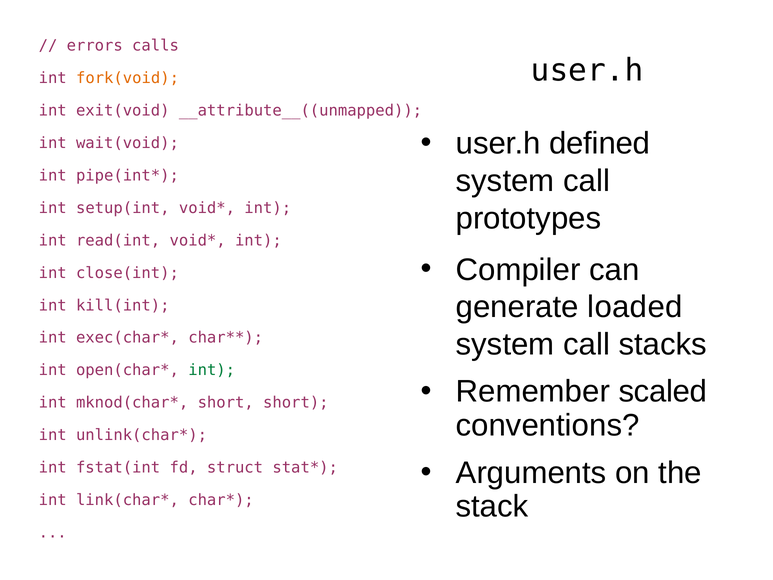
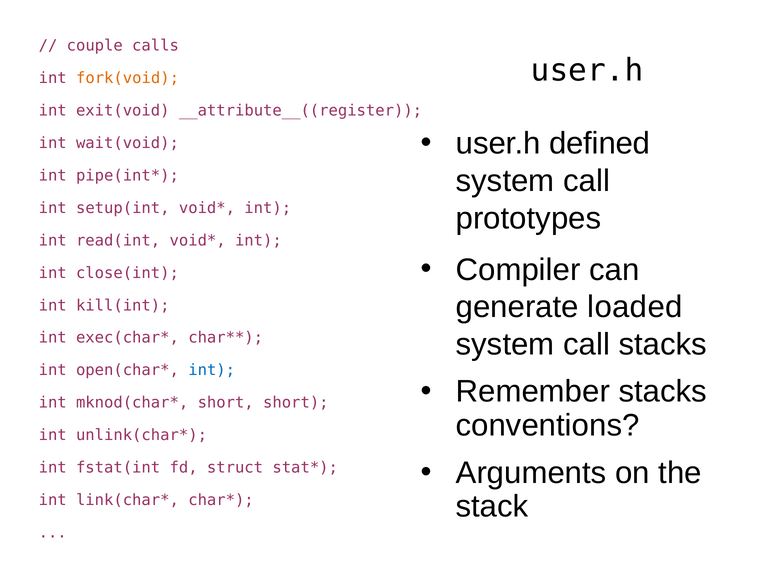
errors: errors -> couple
__attribute__((unmapped: __attribute__((unmapped -> __attribute__((register
int at (212, 370) colour: green -> blue
Remember scaled: scaled -> stacks
